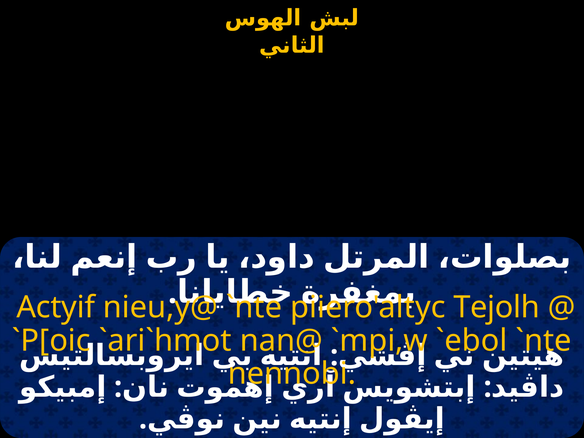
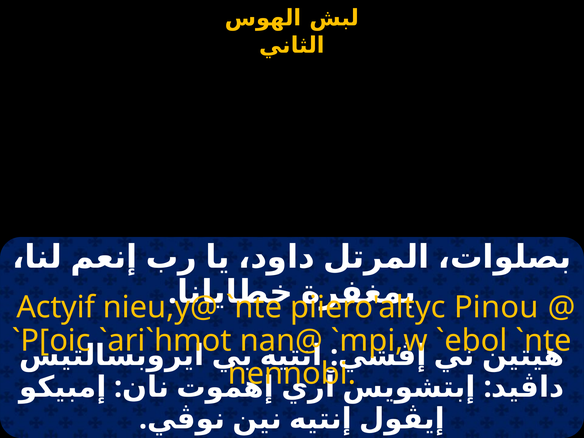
Tejolh: Tejolh -> Pinou
